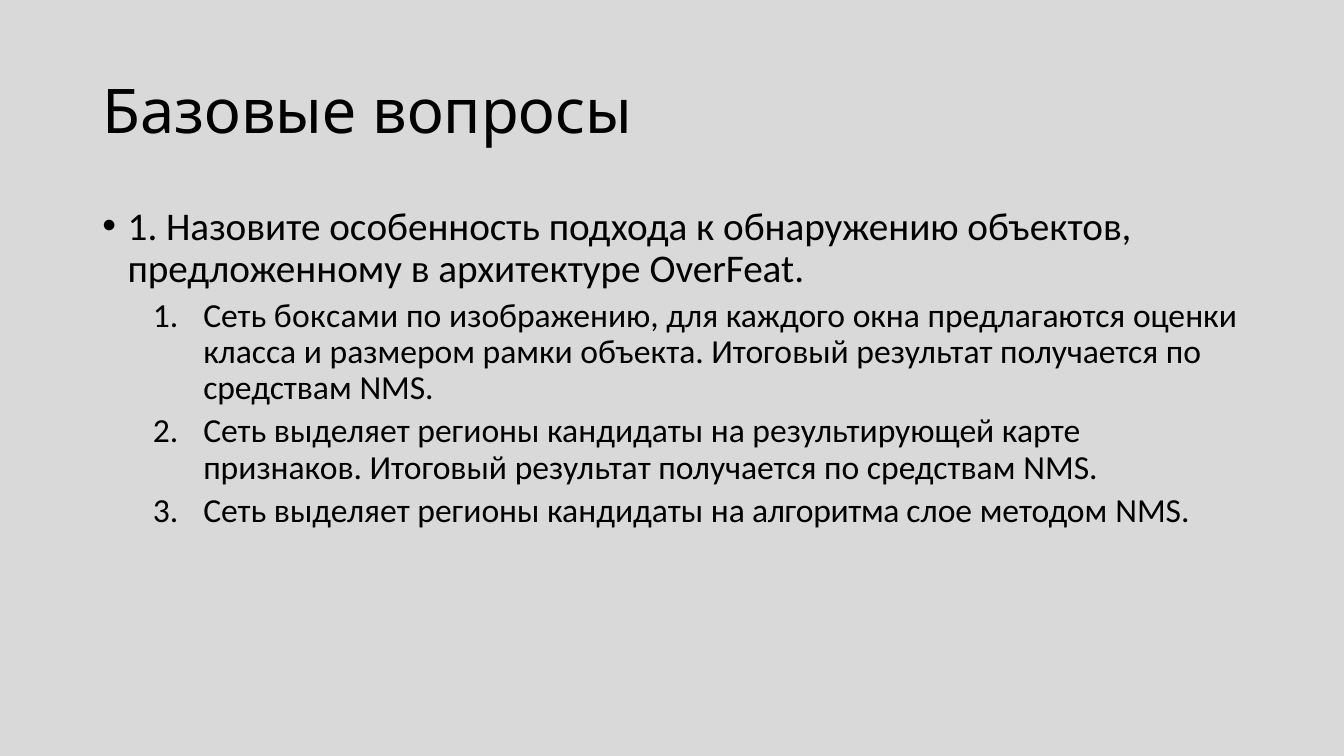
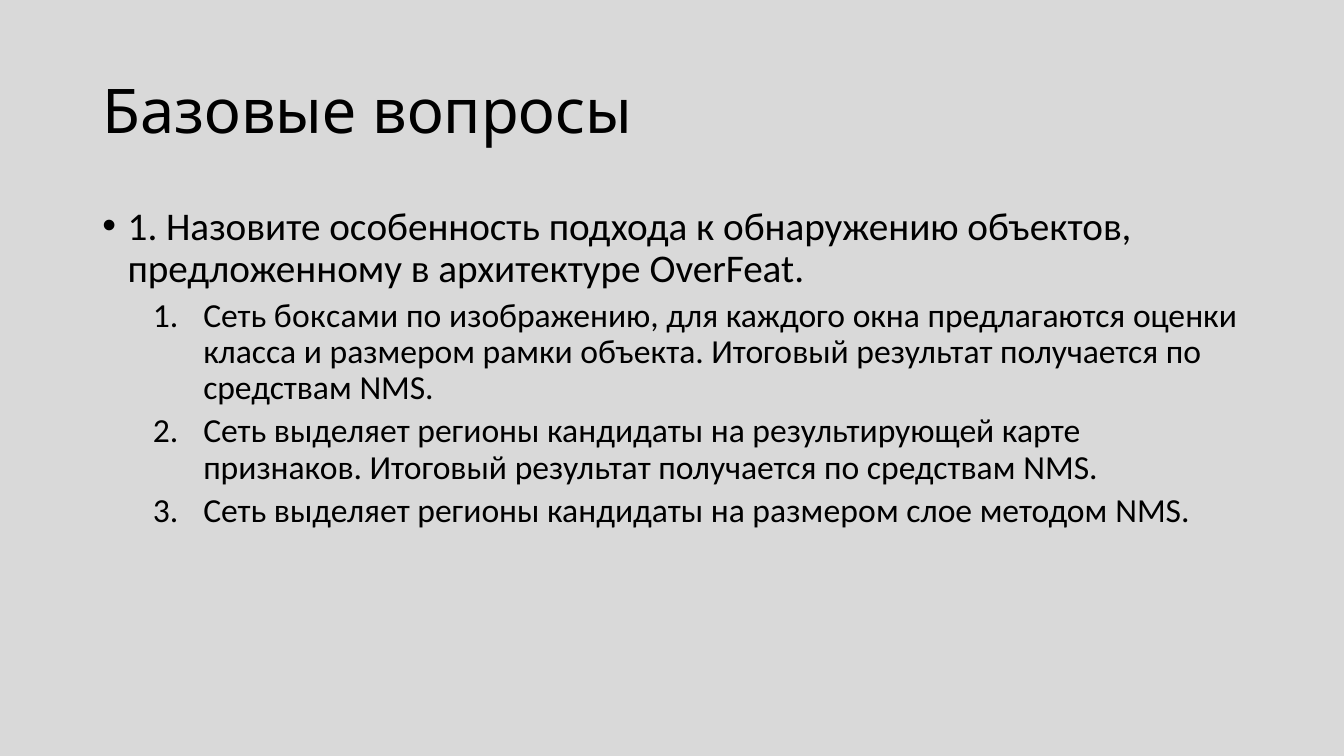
на алгоритма: алгоритма -> размером
